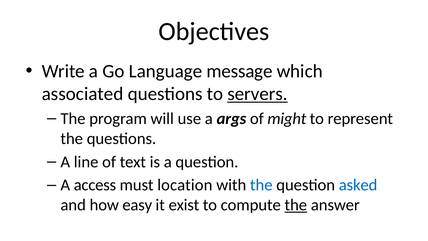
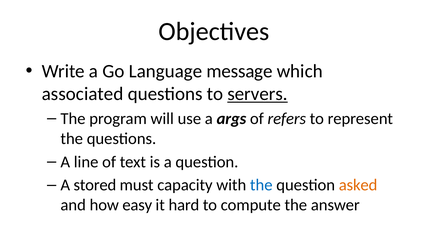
might: might -> refers
access: access -> stored
location: location -> capacity
asked colour: blue -> orange
exist: exist -> hard
the at (296, 205) underline: present -> none
